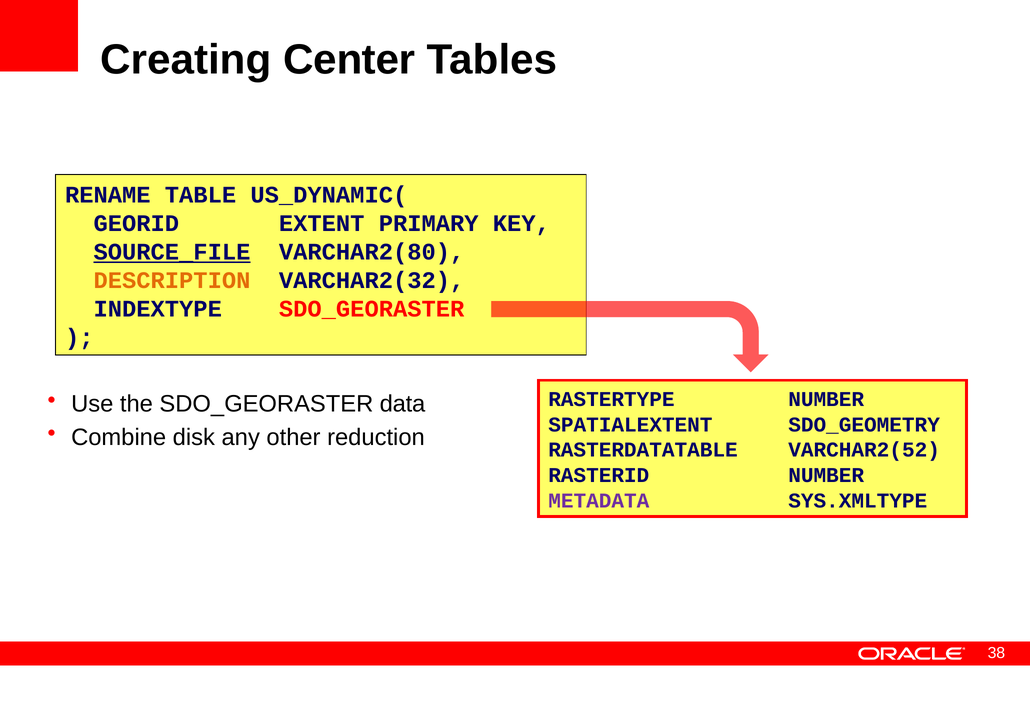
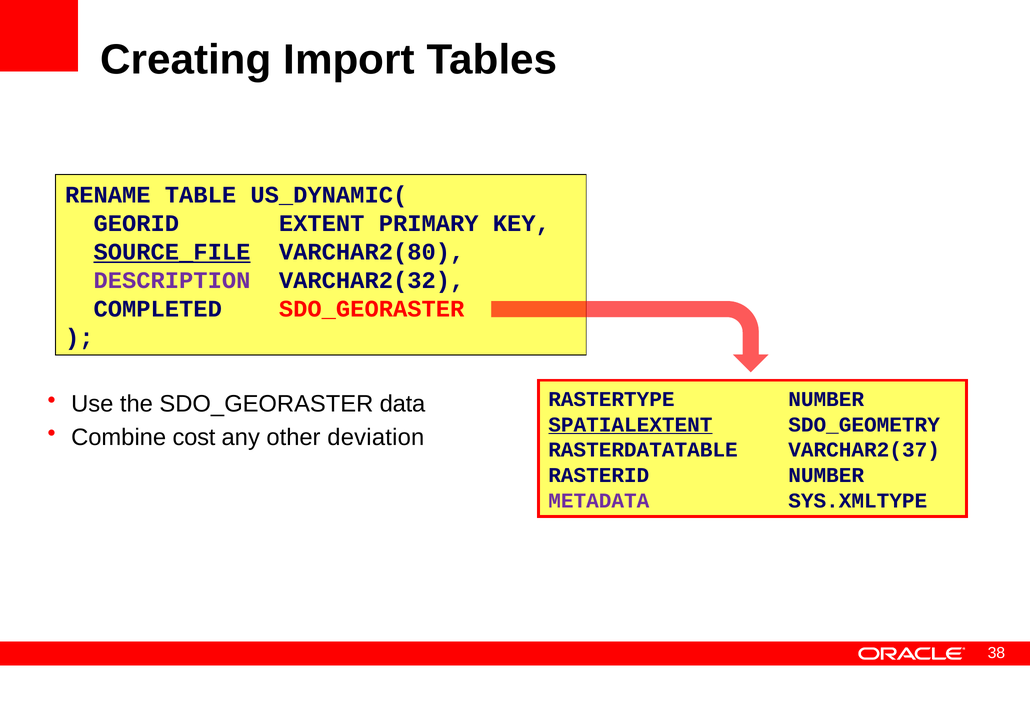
Center: Center -> Import
DESCRIPTION colour: orange -> purple
INDEXTYPE: INDEXTYPE -> COMPLETED
SPATIALEXTENT underline: none -> present
disk: disk -> cost
reduction: reduction -> deviation
VARCHAR2(52: VARCHAR2(52 -> VARCHAR2(37
